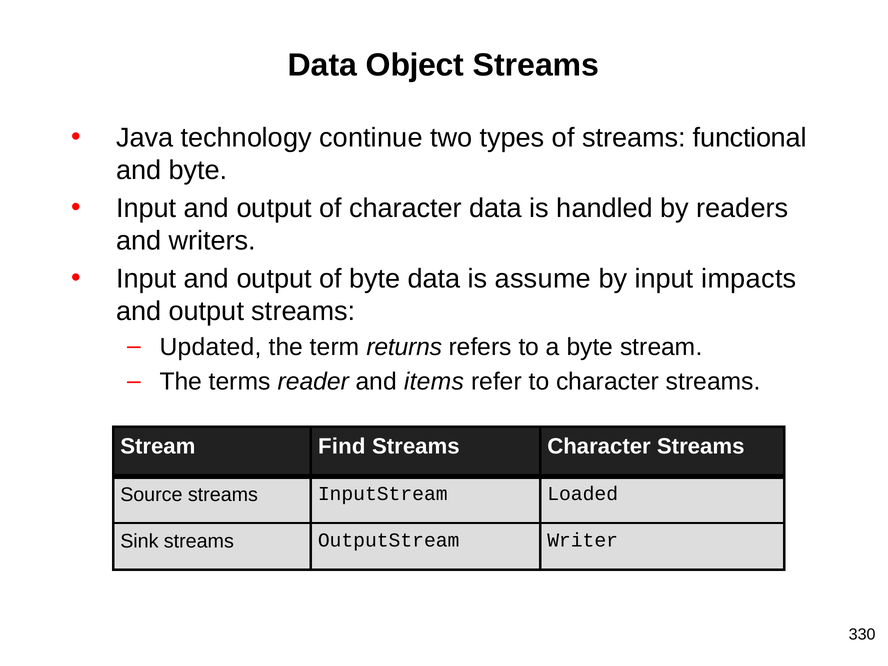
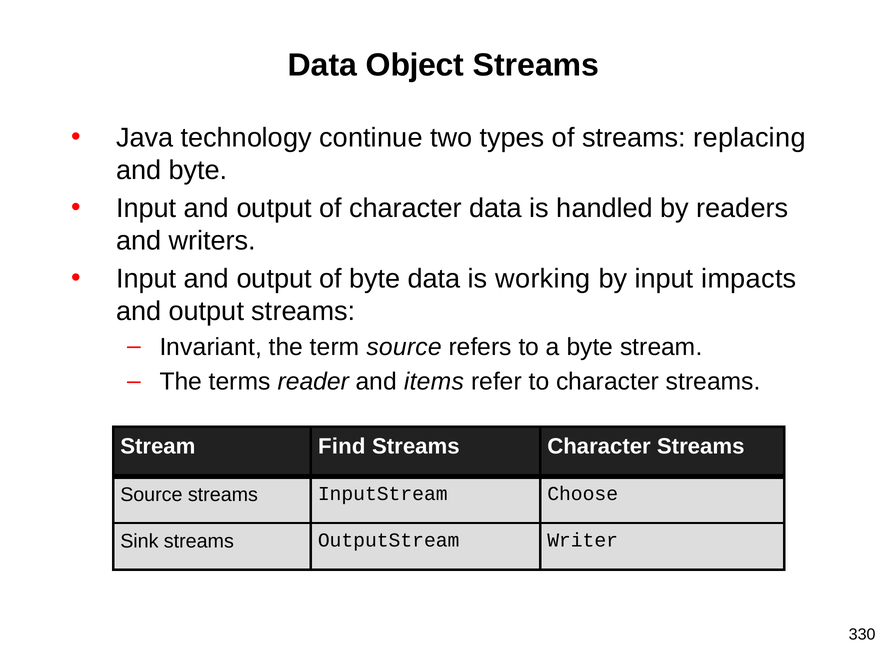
functional: functional -> replacing
assume: assume -> working
Updated: Updated -> Invariant
term returns: returns -> source
Loaded: Loaded -> Choose
